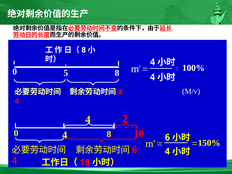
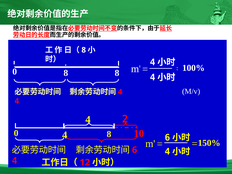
0 5: 5 -> 8
18: 18 -> 12
